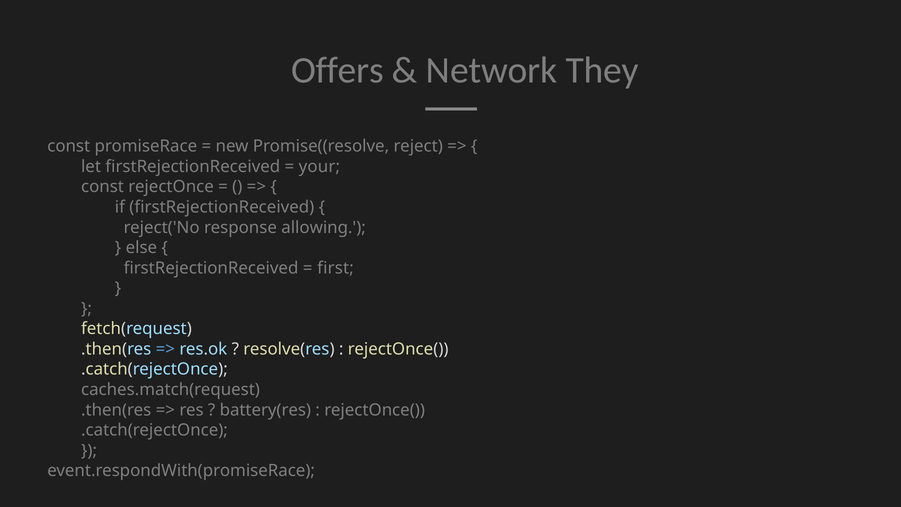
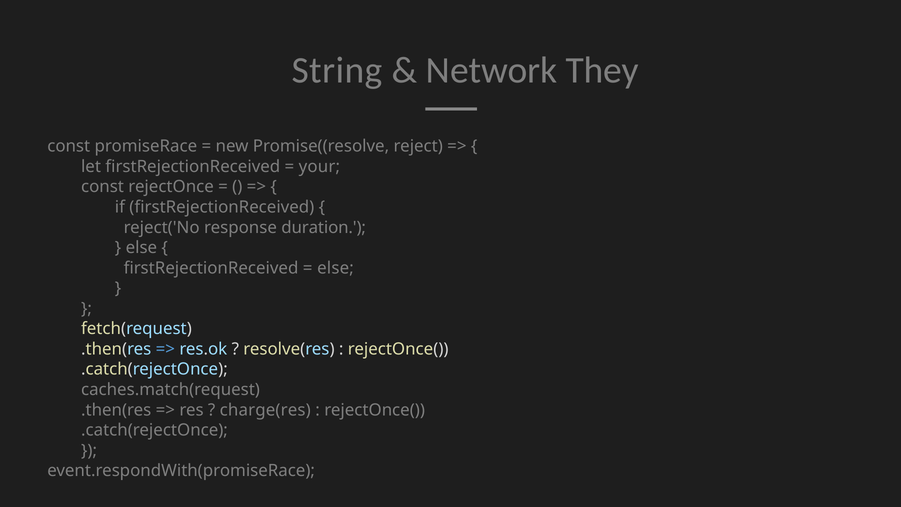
Offers: Offers -> String
allowing: allowing -> duration
first at (336, 268): first -> else
battery(res: battery(res -> charge(res
